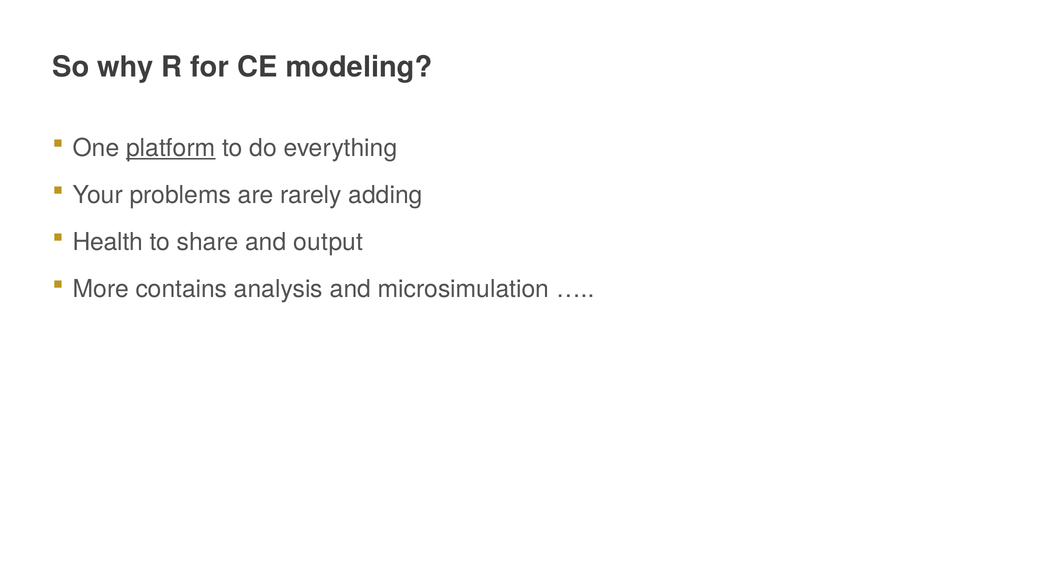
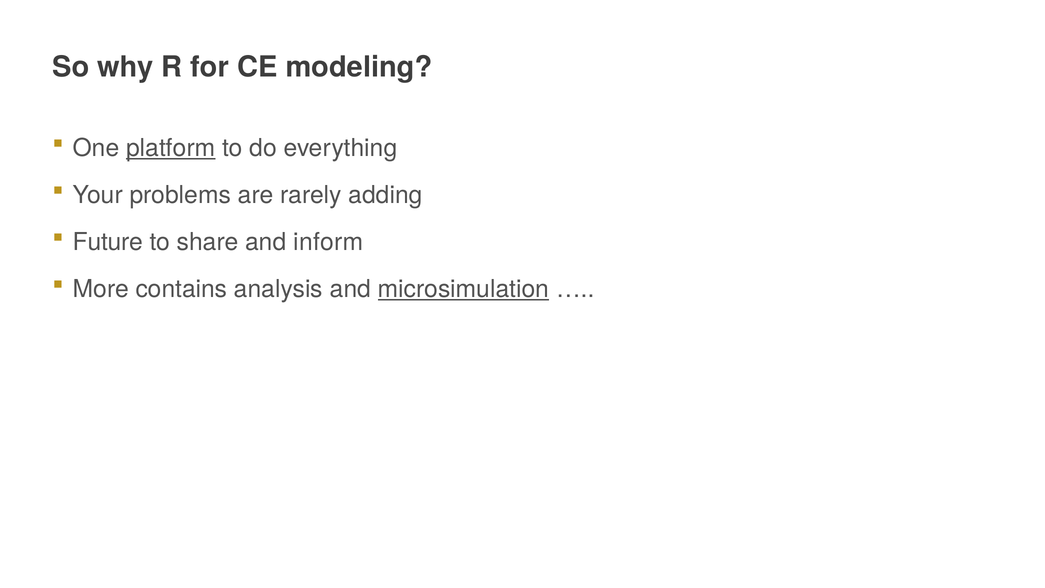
Health: Health -> Future
output: output -> inform
microsimulation underline: none -> present
